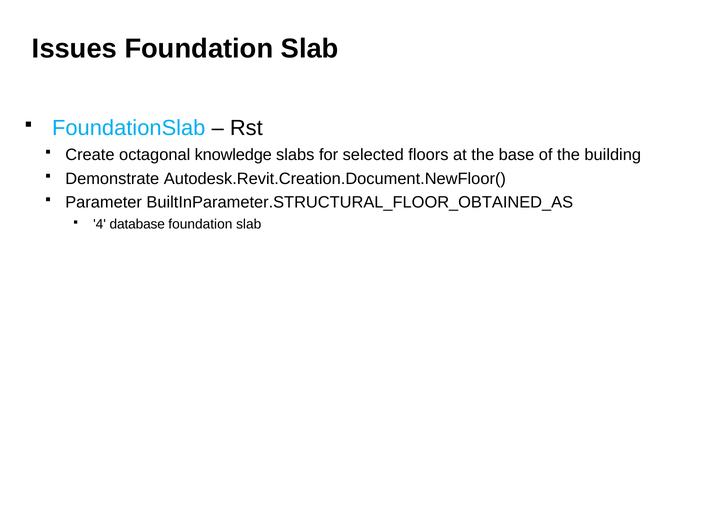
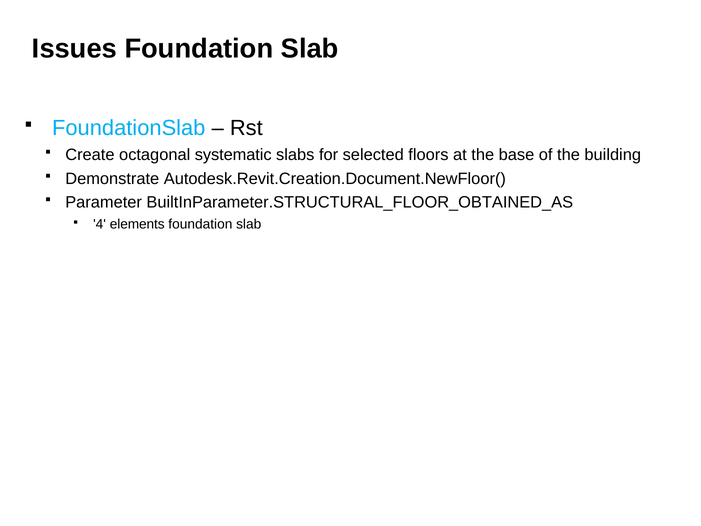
knowledge: knowledge -> systematic
database: database -> elements
